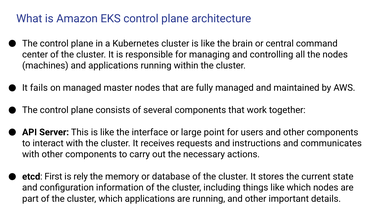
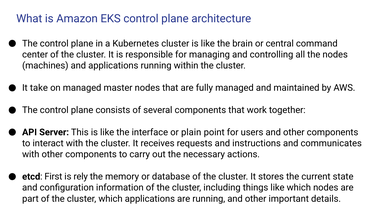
fails: fails -> take
large: large -> plain
